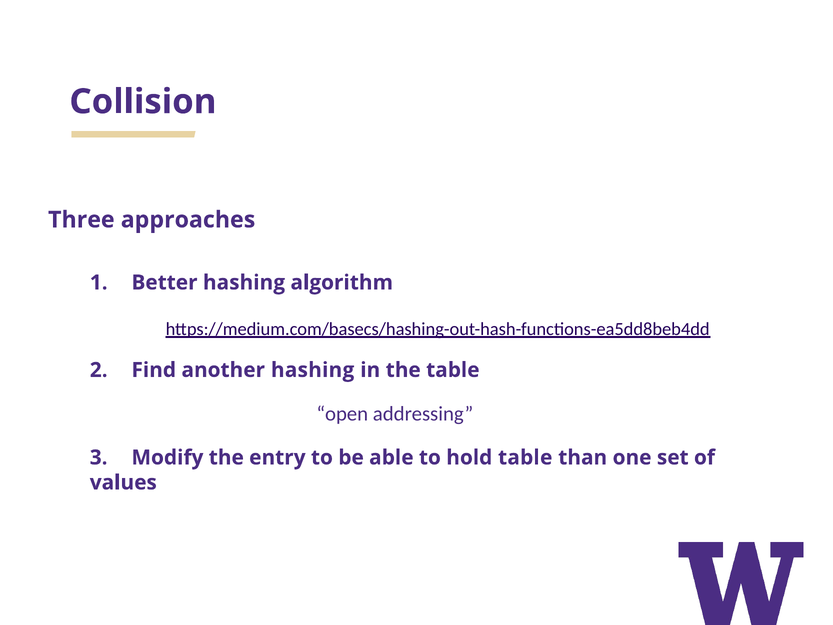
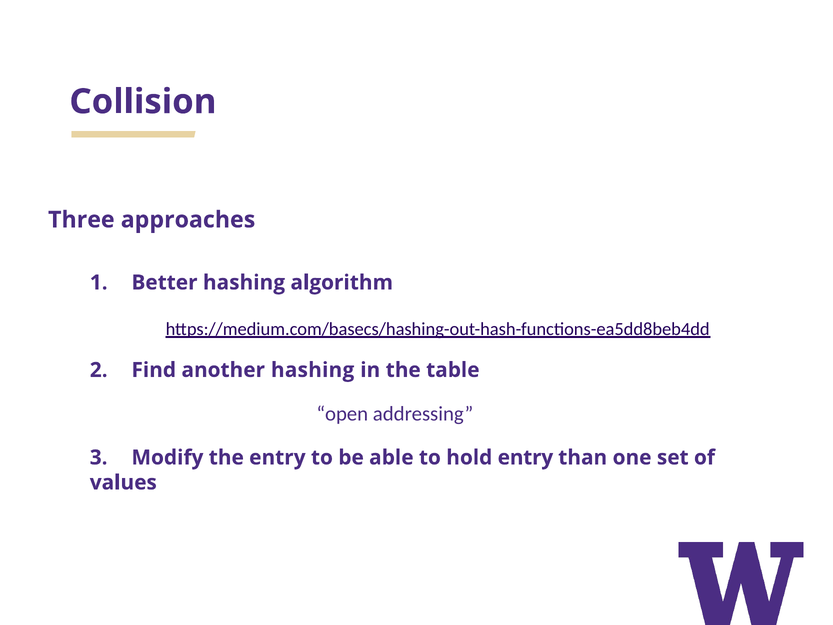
hold table: table -> entry
